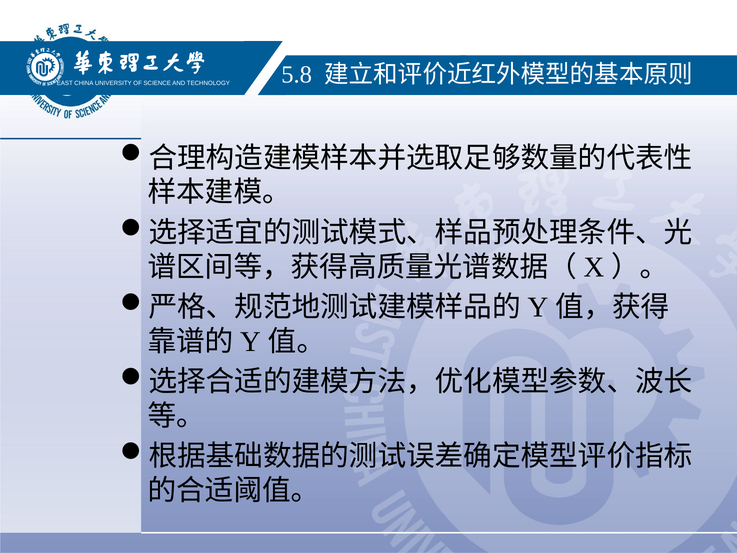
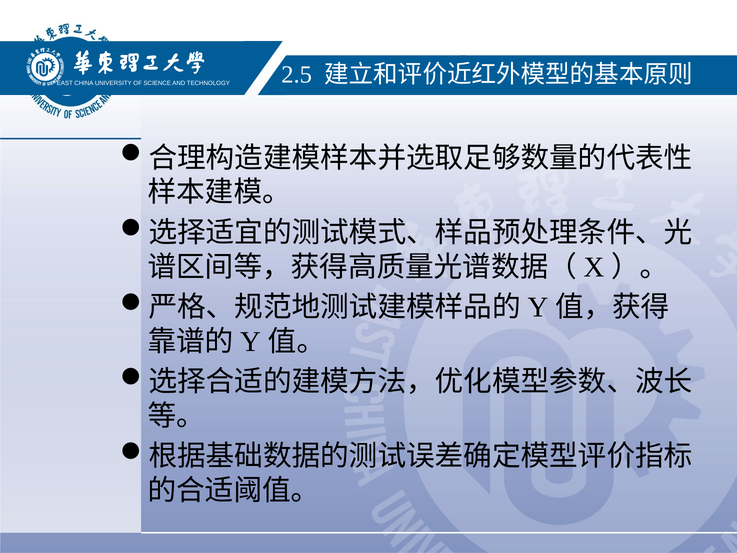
5.8: 5.8 -> 2.5
